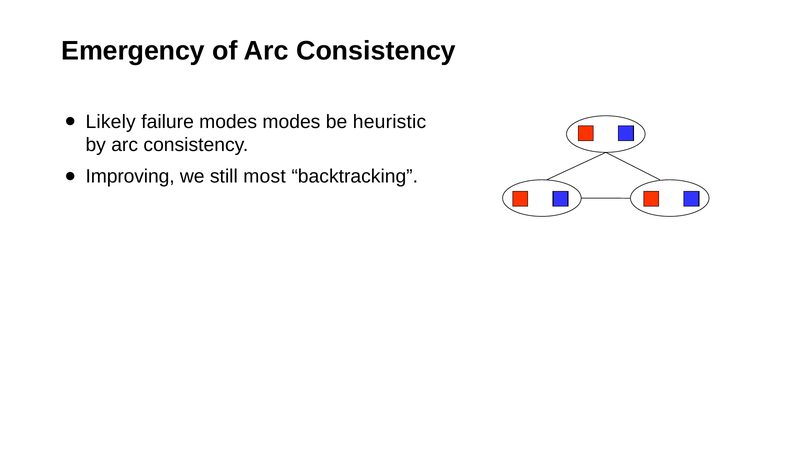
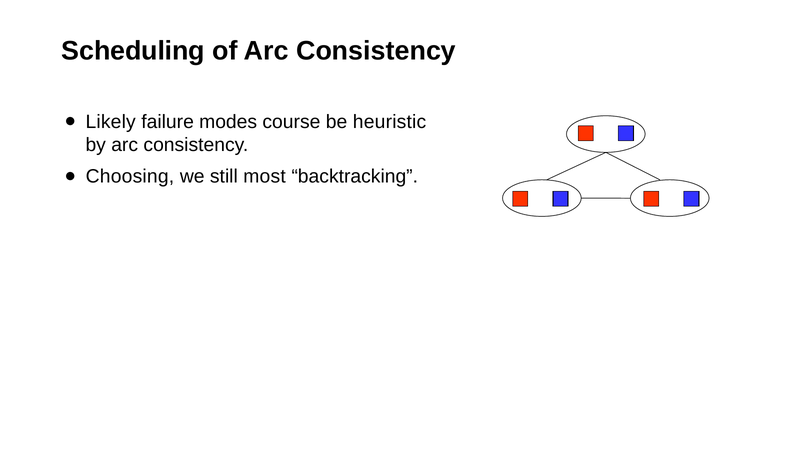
Emergency: Emergency -> Scheduling
modes modes: modes -> course
Improving: Improving -> Choosing
